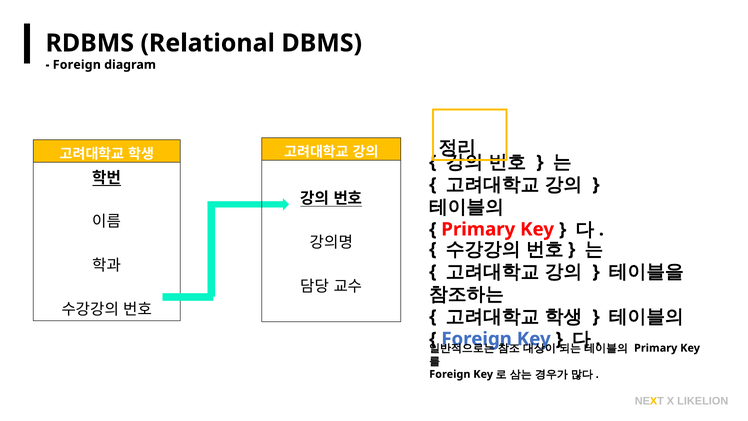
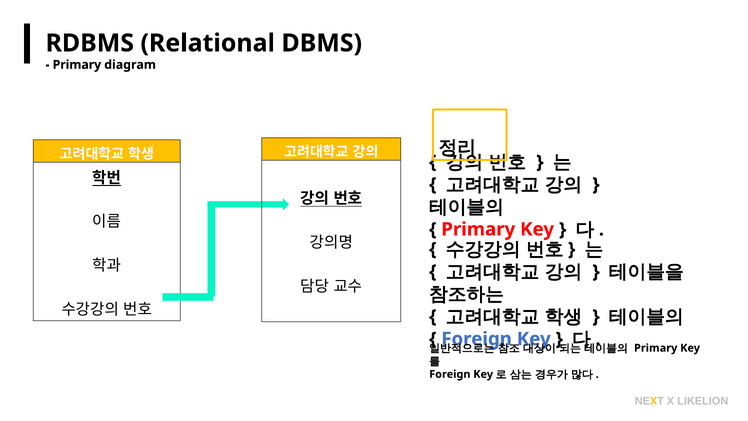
Foreign at (77, 65): Foreign -> Primary
